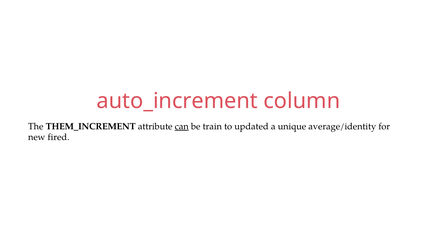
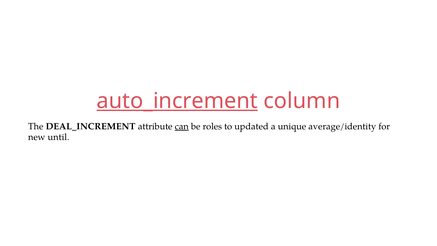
auto_increment underline: none -> present
THEM_INCREMENT: THEM_INCREMENT -> DEAL_INCREMENT
train: train -> roles
fired: fired -> until
